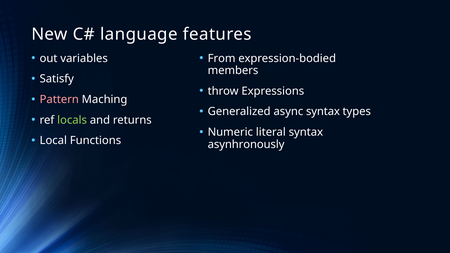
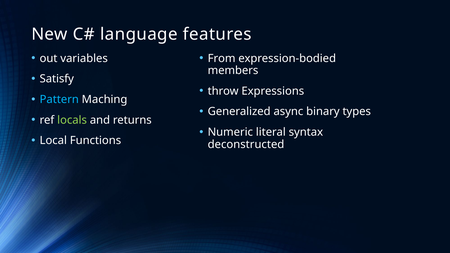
Pattern colour: pink -> light blue
async syntax: syntax -> binary
asynhronously: asynhronously -> deconstructed
